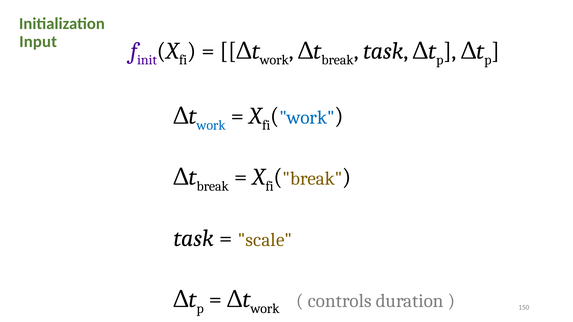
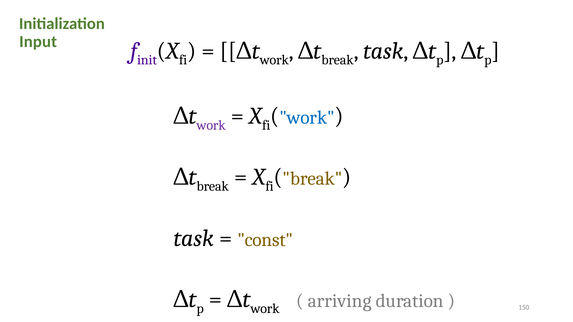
work at (211, 125) colour: blue -> purple
scale: scale -> const
controls: controls -> arriving
